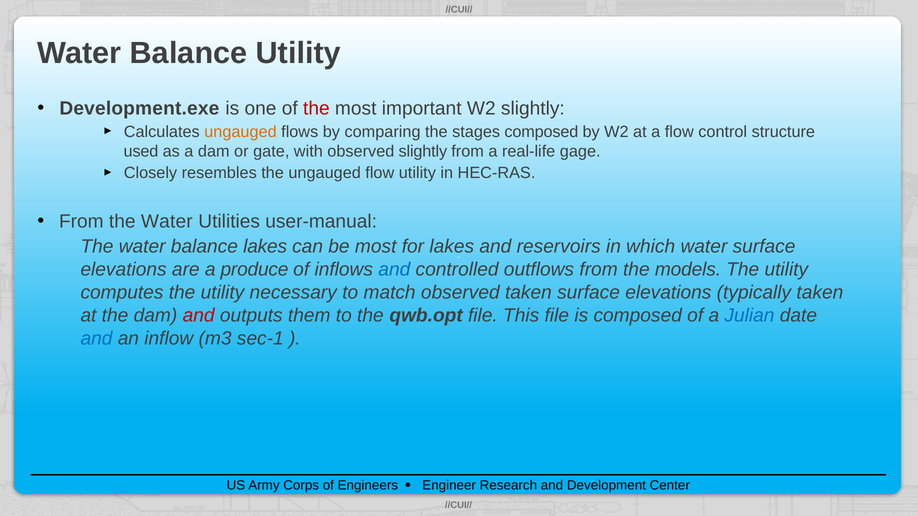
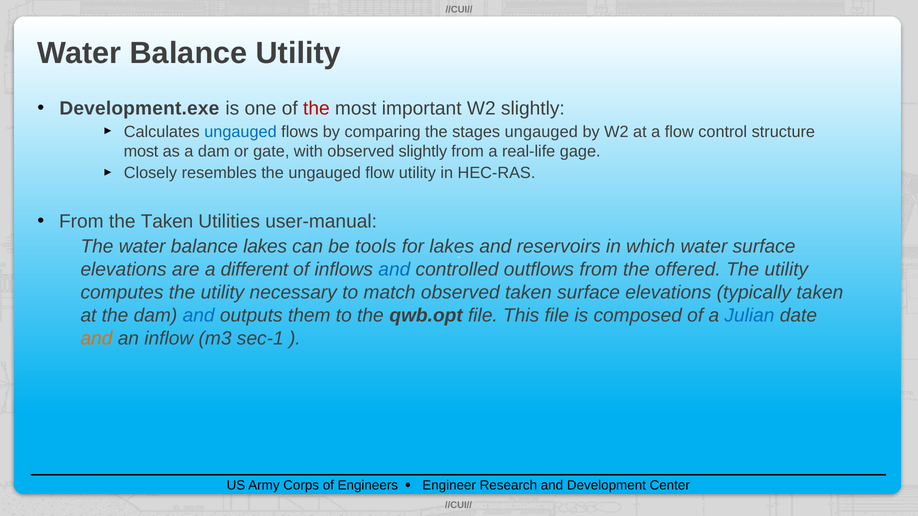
ungauged at (240, 132) colour: orange -> blue
stages composed: composed -> ungauged
used at (141, 151): used -> most
From the Water: Water -> Taken
be most: most -> tools
produce: produce -> different
models: models -> offered
and at (199, 316) colour: red -> blue
and at (96, 339) colour: blue -> orange
